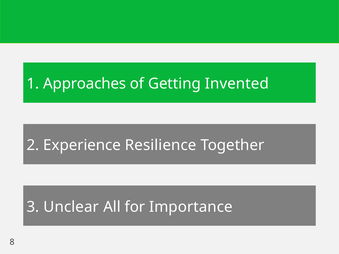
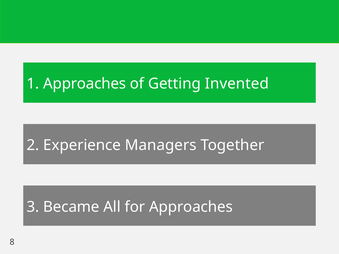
Resilience: Resilience -> Managers
Unclear: Unclear -> Became
for Importance: Importance -> Approaches
